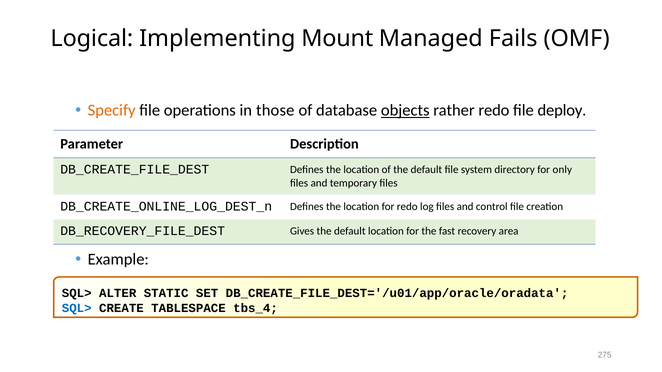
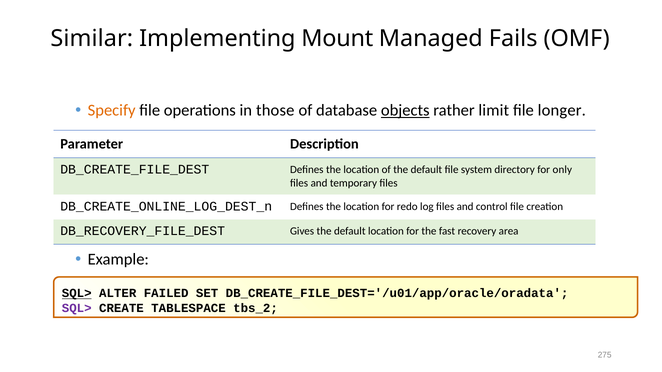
Logical: Logical -> Similar
rather redo: redo -> limit
deploy: deploy -> longer
SQL> at (77, 294) underline: none -> present
STATIC: STATIC -> FAILED
SQL> at (77, 309) colour: blue -> purple
tbs_4: tbs_4 -> tbs_2
